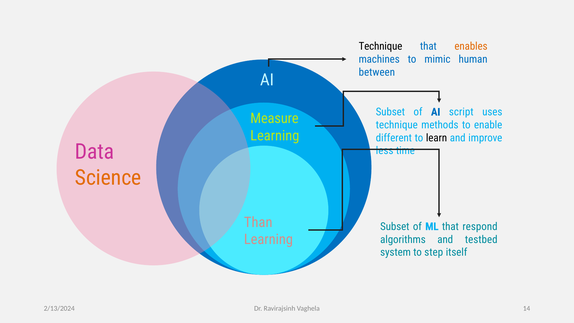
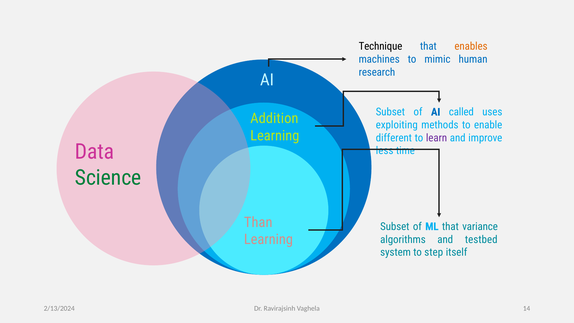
between: between -> research
script: script -> called
Measure: Measure -> Addition
technique at (397, 125): technique -> exploiting
learn colour: black -> purple
Science colour: orange -> green
respond: respond -> variance
